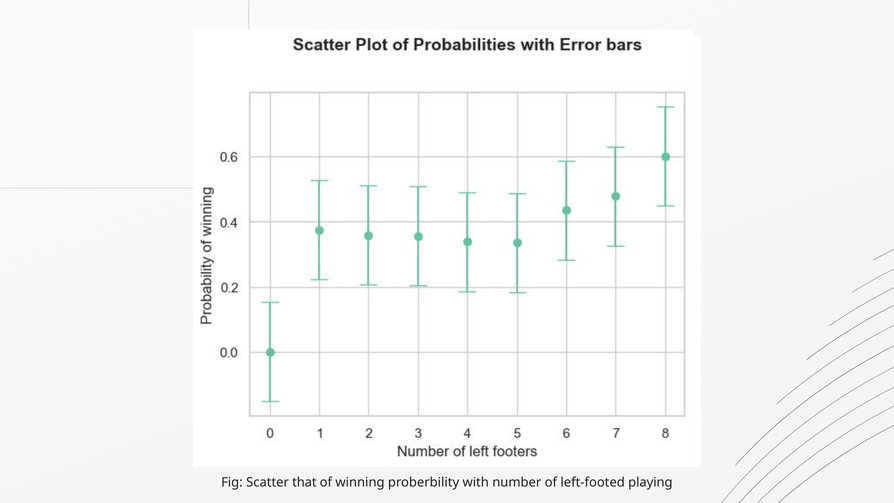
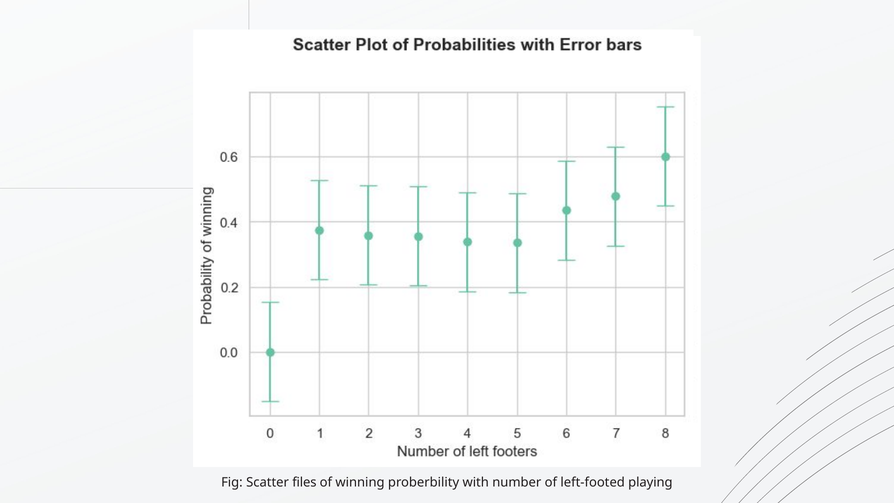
that: that -> files
